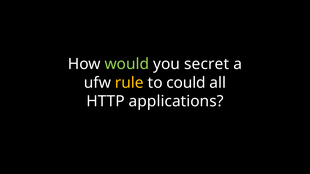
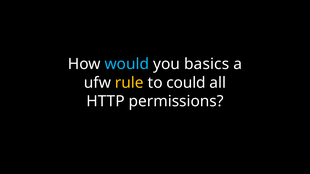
would colour: light green -> light blue
secret: secret -> basics
applications: applications -> permissions
